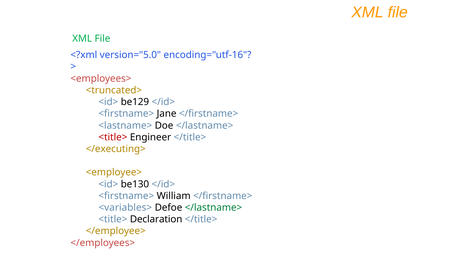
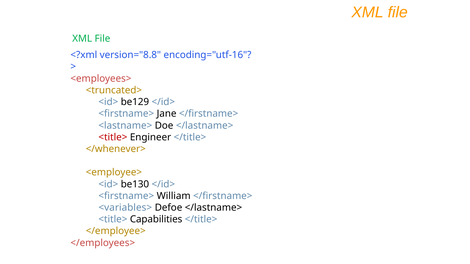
version="5.0: version="5.0 -> version="8.8
</executing>: </executing> -> </whenever>
</lastname> at (213, 208) colour: green -> black
Declaration: Declaration -> Capabilities
